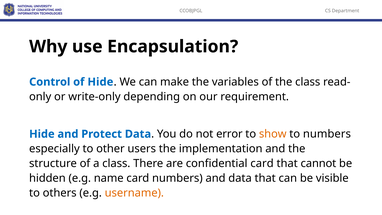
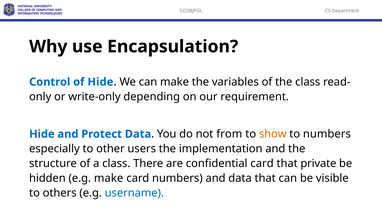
error: error -> from
cannot: cannot -> private
e.g name: name -> make
username colour: orange -> blue
